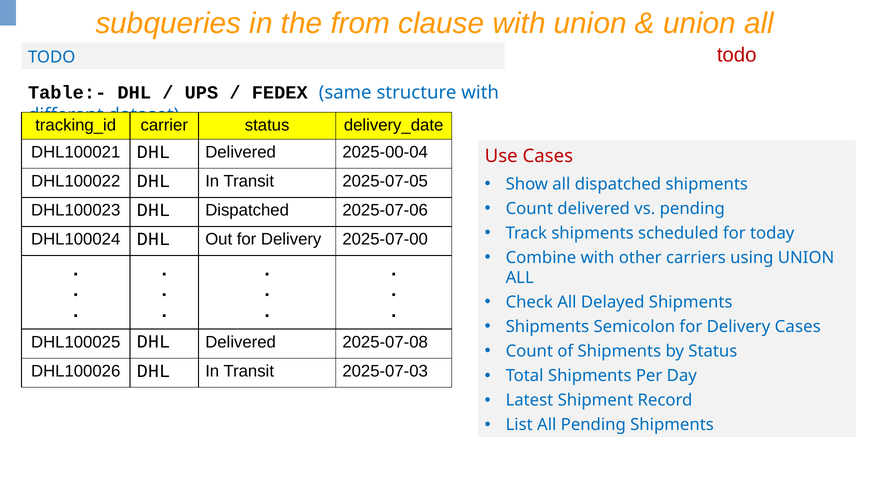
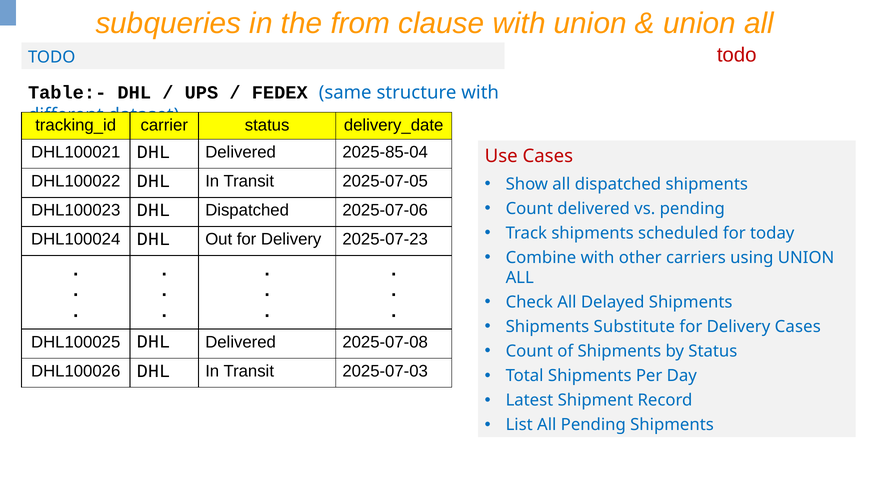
2025-00-04: 2025-00-04 -> 2025-85-04
2025-07-00: 2025-07-00 -> 2025-07-23
Semicolon: Semicolon -> Substitute
